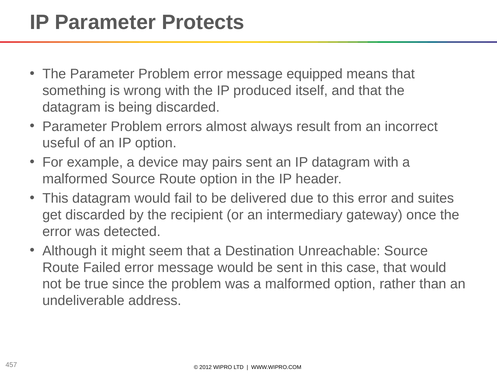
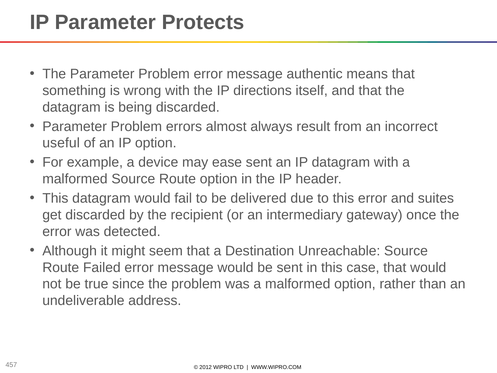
equipped: equipped -> authentic
produced: produced -> directions
pairs: pairs -> ease
